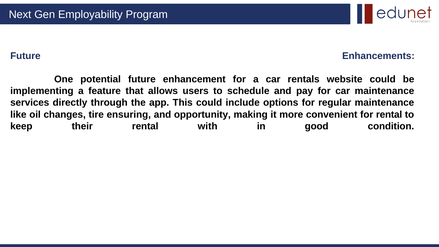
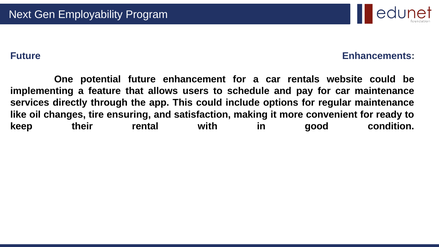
opportunity: opportunity -> satisfaction
for rental: rental -> ready
